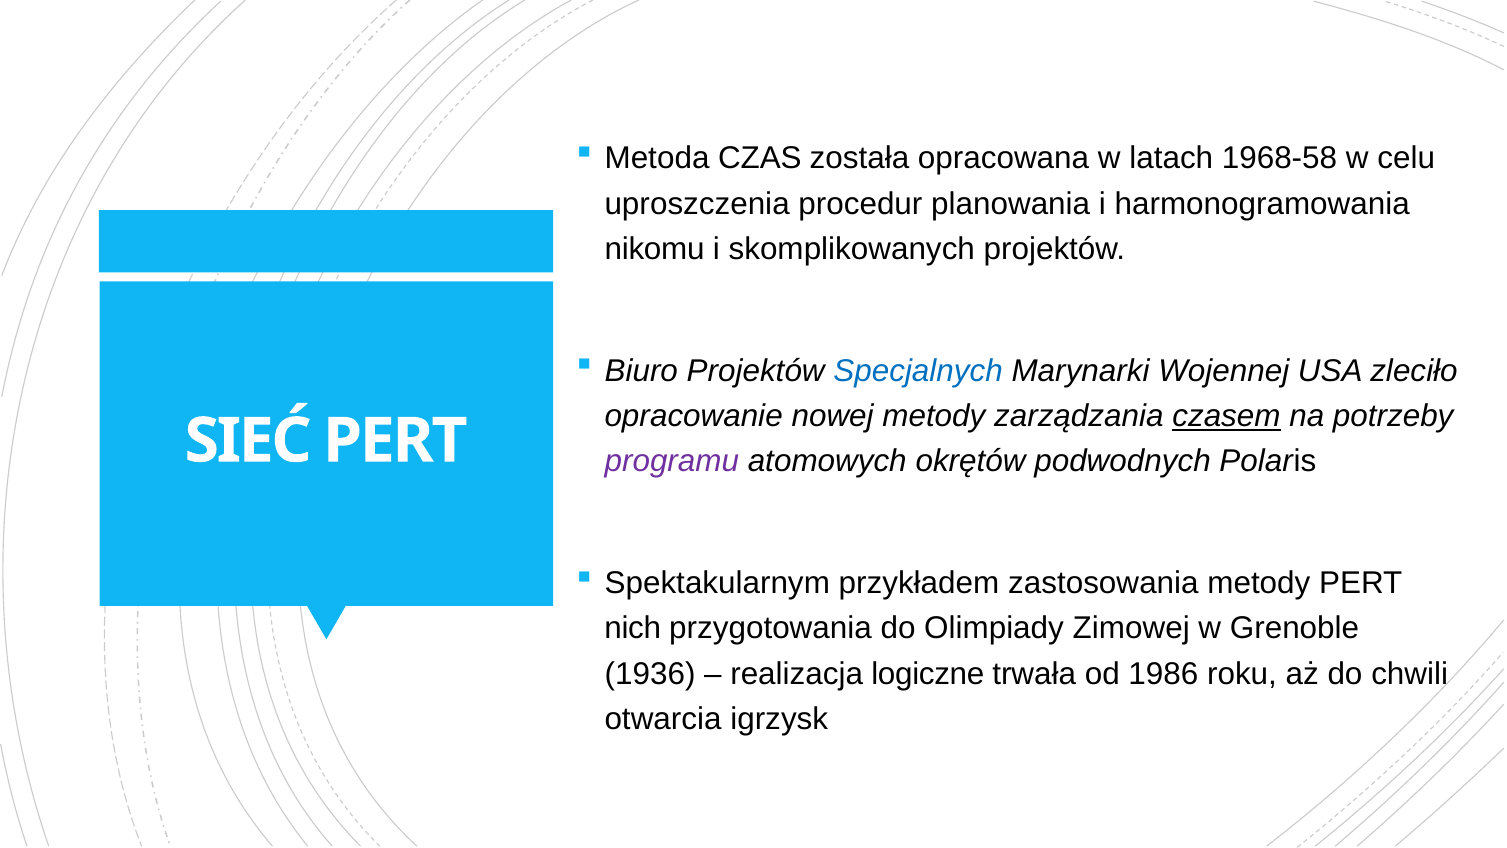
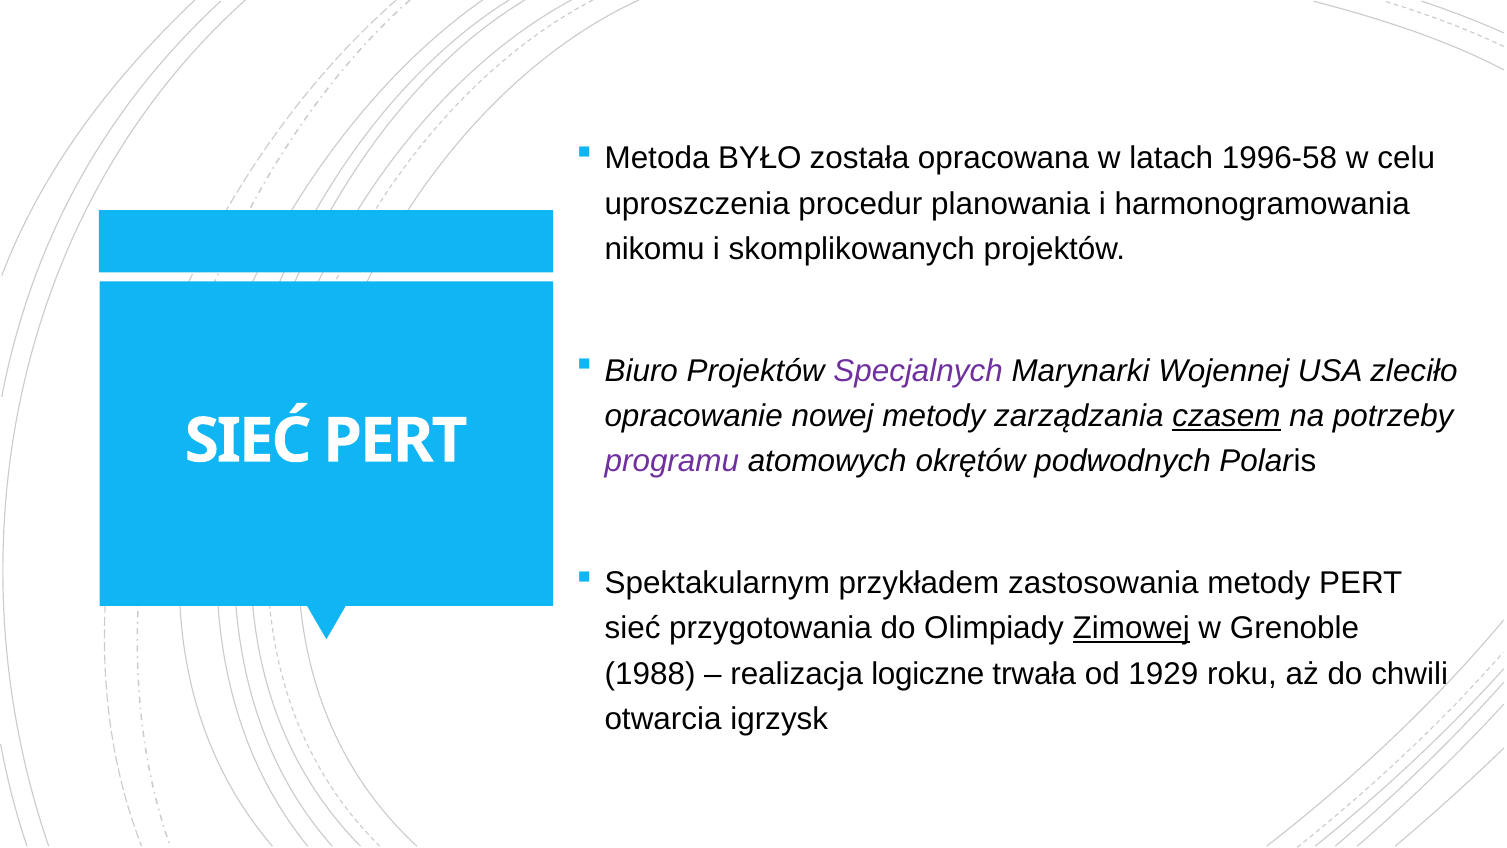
CZAS: CZAS -> BYŁO
1968-58: 1968-58 -> 1996-58
Specjalnych colour: blue -> purple
nich at (633, 628): nich -> sieć
Zimowej underline: none -> present
1936: 1936 -> 1988
1986: 1986 -> 1929
